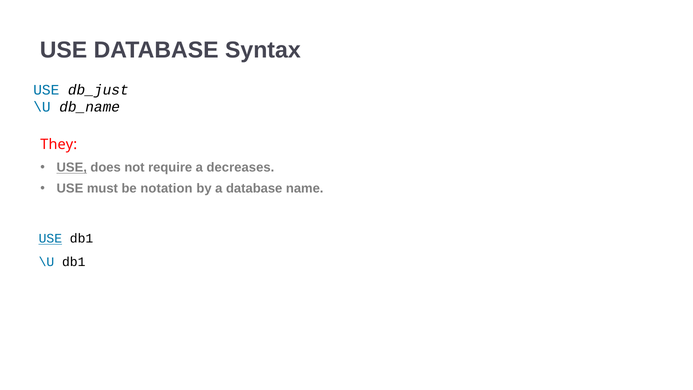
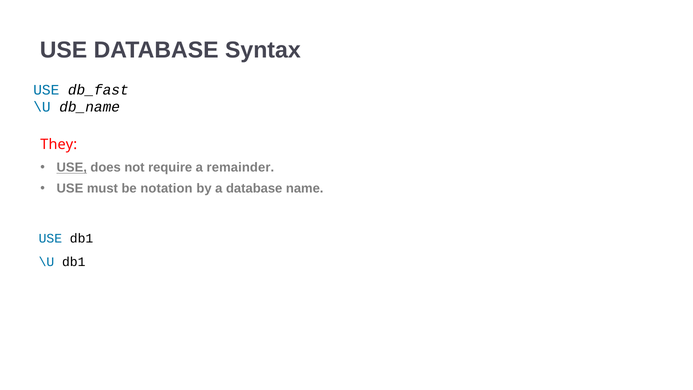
db_just: db_just -> db_fast
decreases: decreases -> remainder
USE at (50, 238) underline: present -> none
